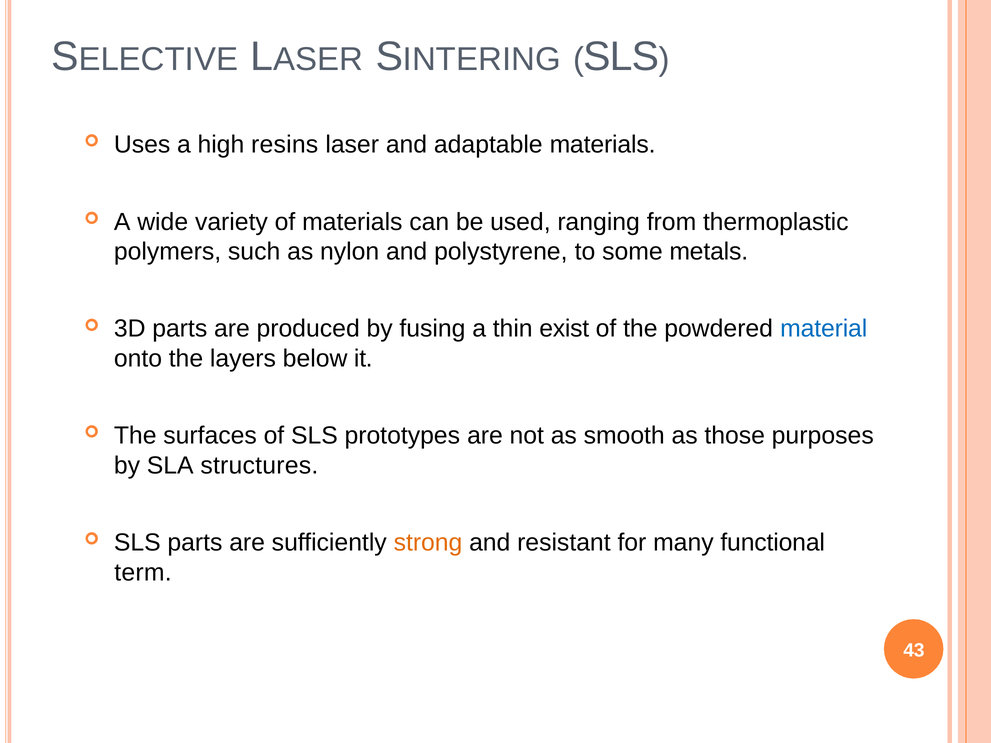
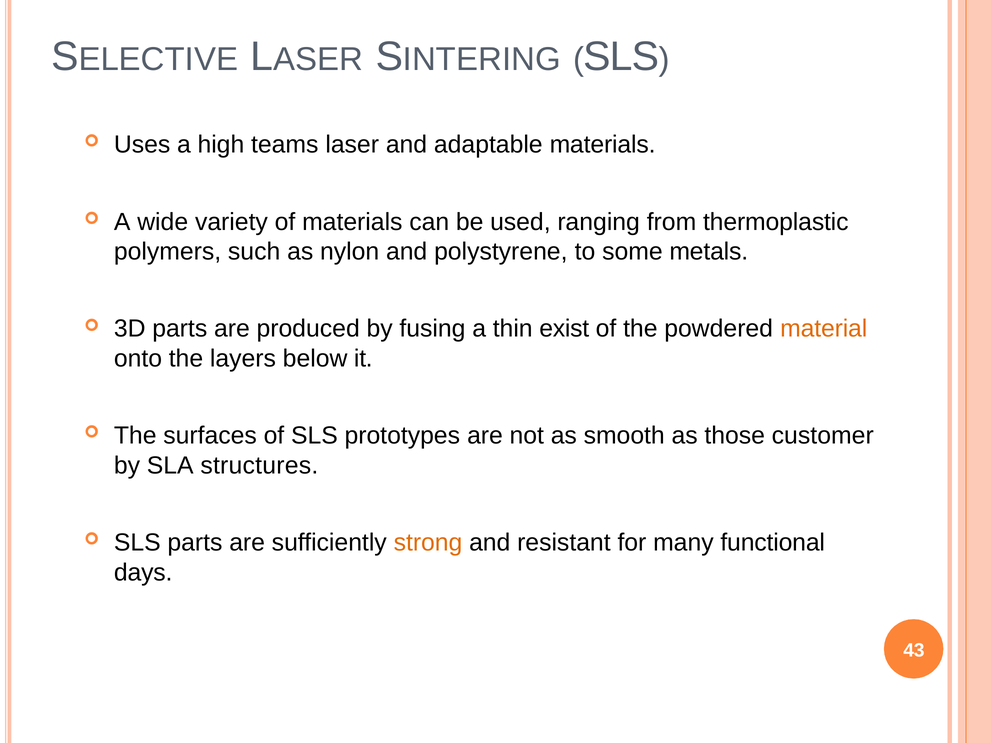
resins: resins -> teams
material colour: blue -> orange
purposes: purposes -> customer
term: term -> days
